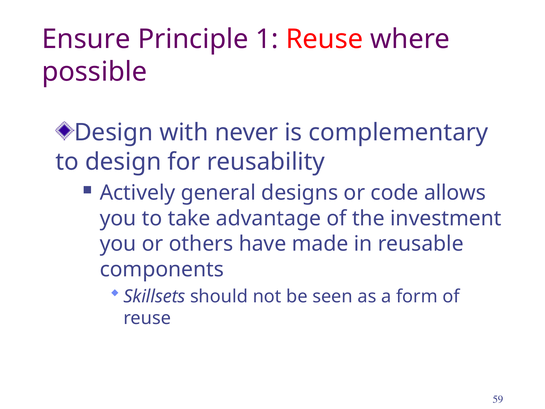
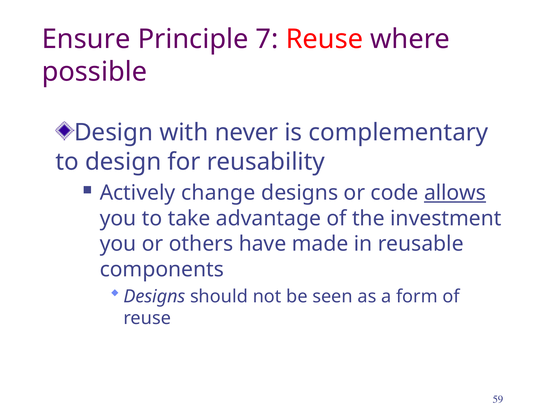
1: 1 -> 7
general: general -> change
allows underline: none -> present
Skillsets at (154, 296): Skillsets -> Designs
